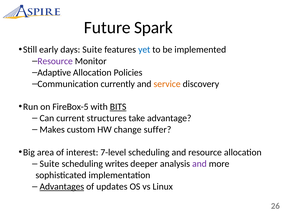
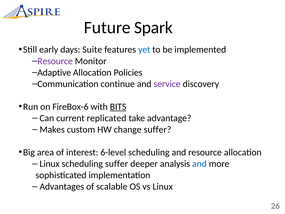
currently: currently -> continue
service colour: orange -> purple
FireBox-5: FireBox-5 -> FireBox-6
structures: structures -> replicated
7-level: 7-level -> 6-level
Suite at (50, 164): Suite -> Linux
scheduling writes: writes -> suffer
and at (199, 164) colour: purple -> blue
Advantages underline: present -> none
updates: updates -> scalable
